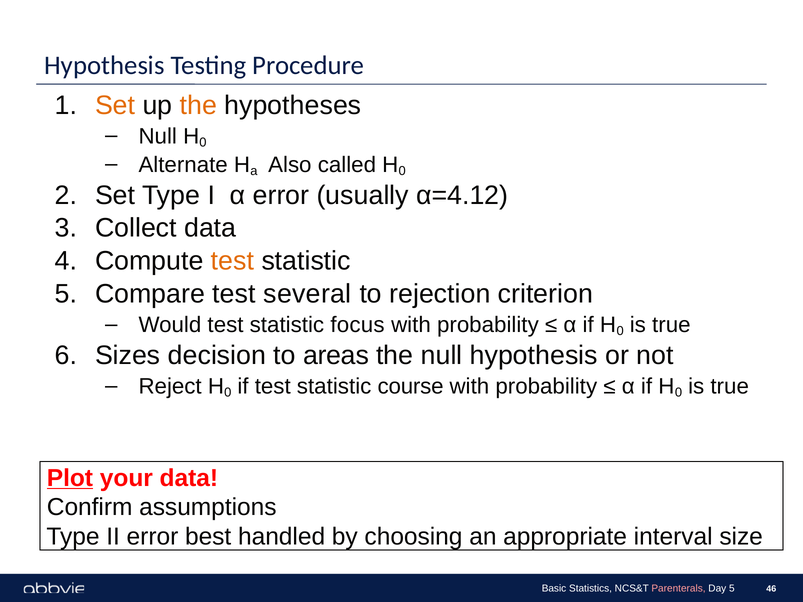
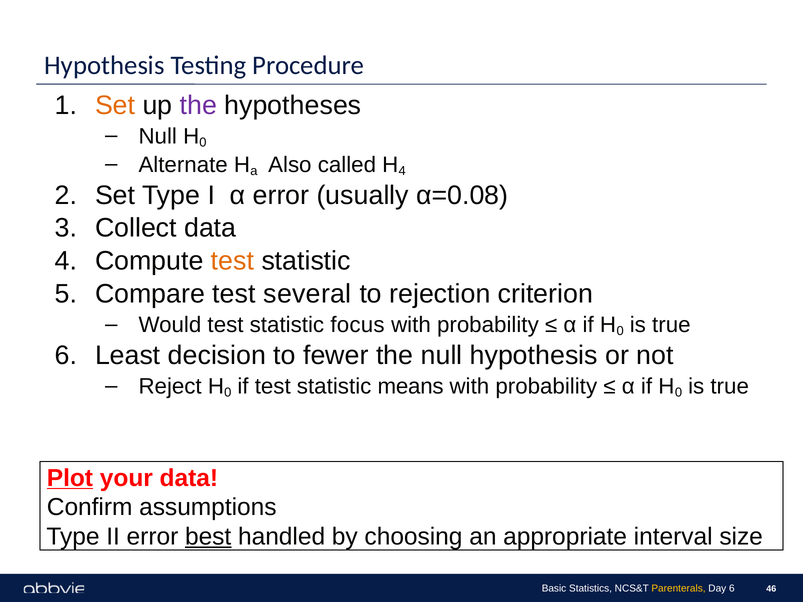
the at (198, 105) colour: orange -> purple
0 at (402, 171): 0 -> 4
α=4.12: α=4.12 -> α=0.08
Sizes: Sizes -> Least
areas: areas -> fewer
course: course -> means
best underline: none -> present
Parenterals colour: pink -> yellow
Day 5: 5 -> 6
